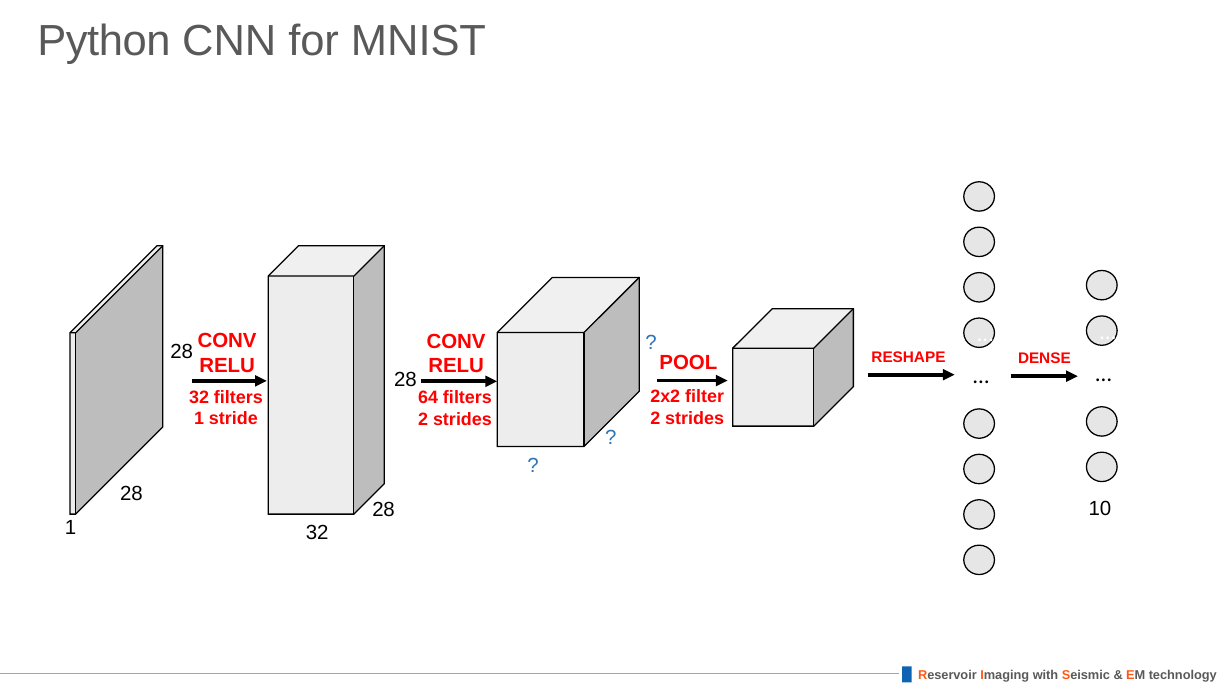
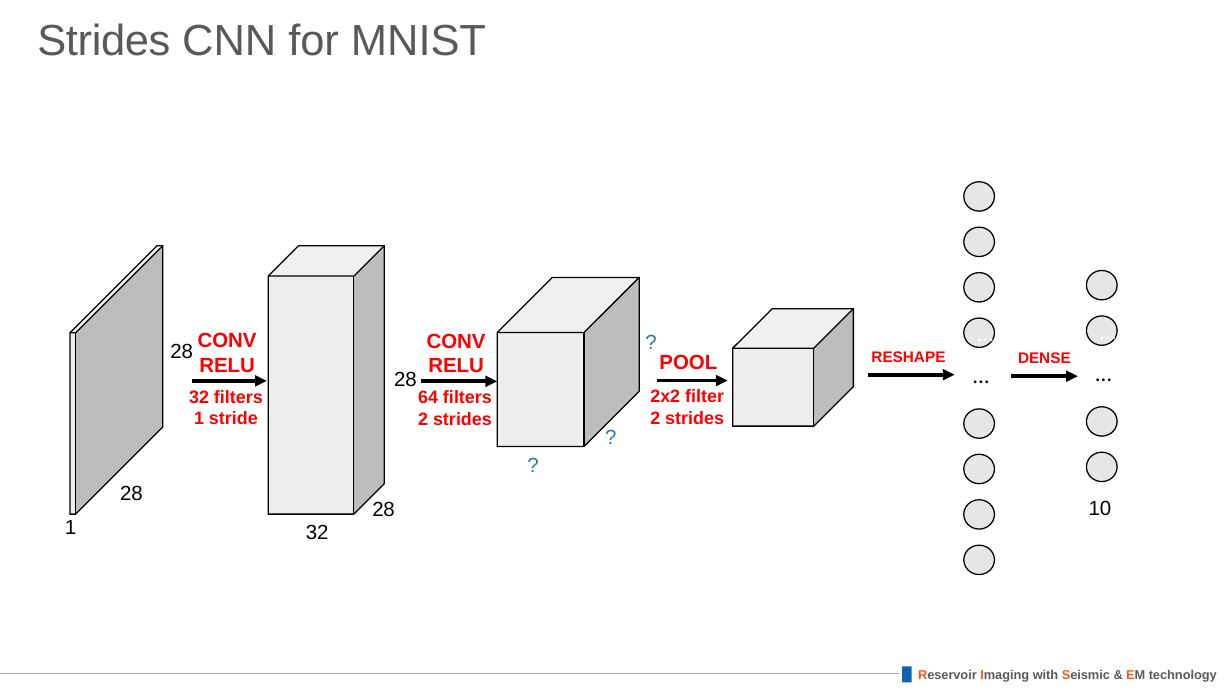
Python at (104, 41): Python -> Strides
